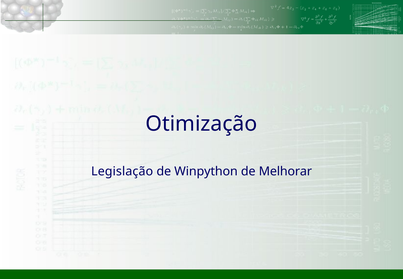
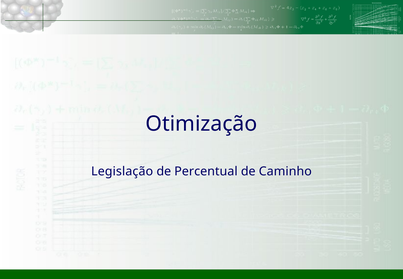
Winpython: Winpython -> Percentual
Melhorar: Melhorar -> Caminho
